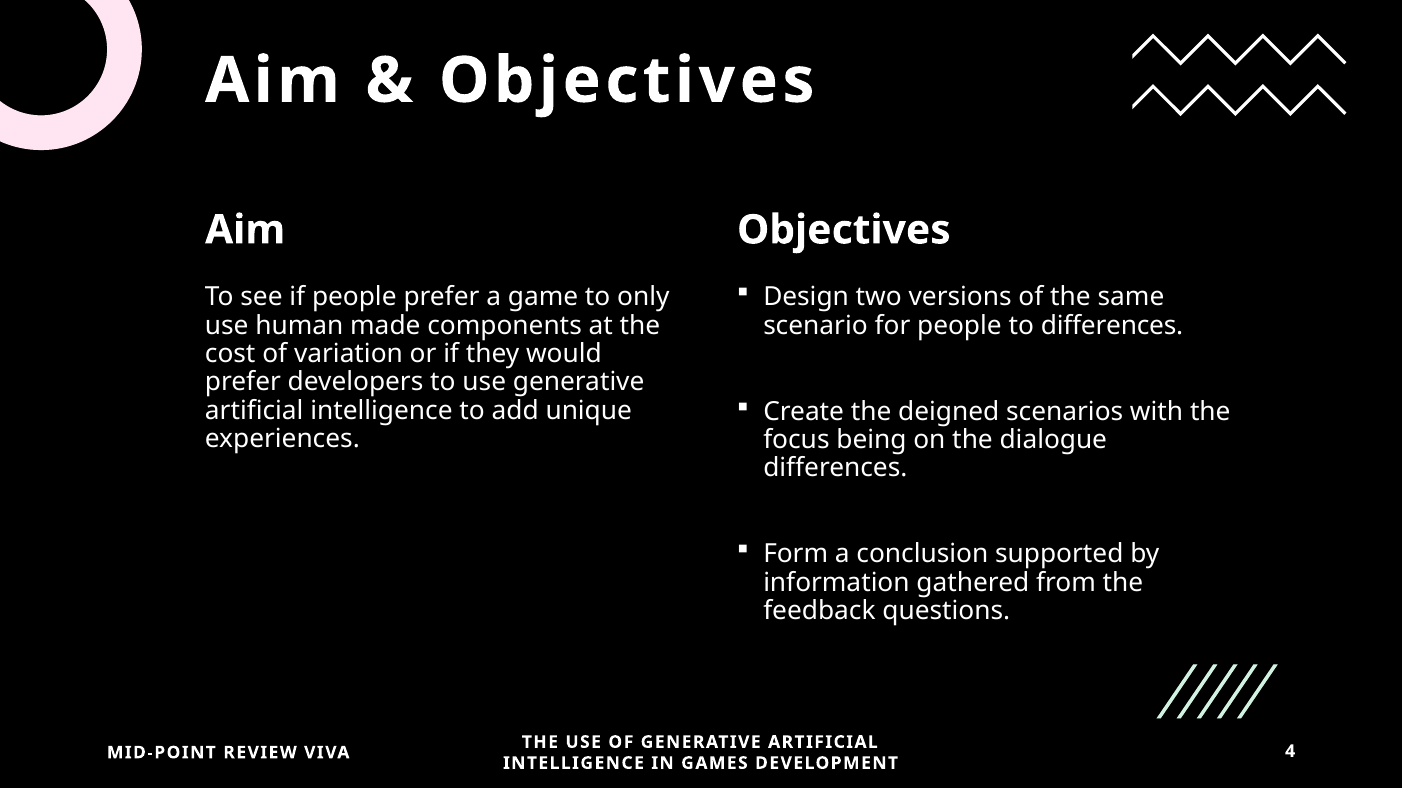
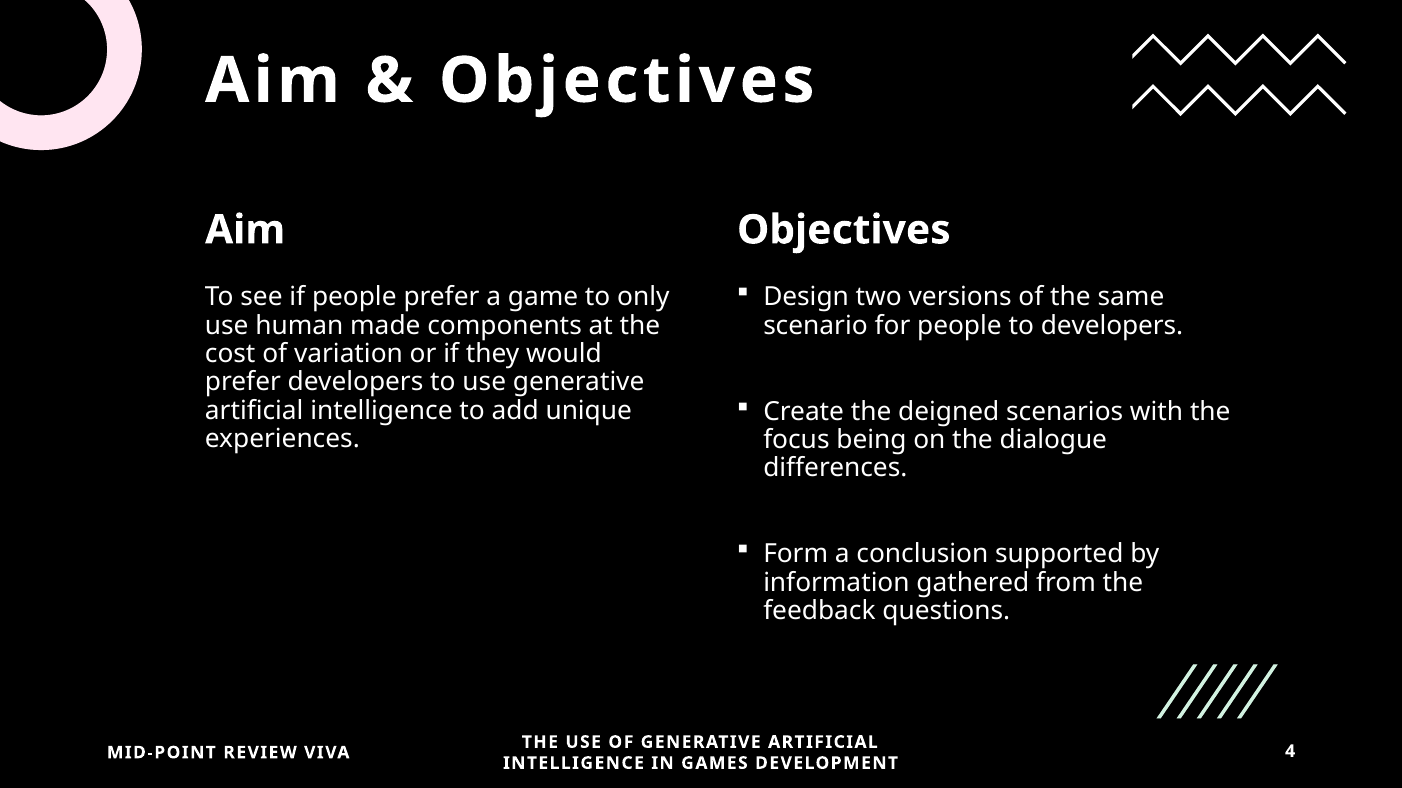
to differences: differences -> developers
